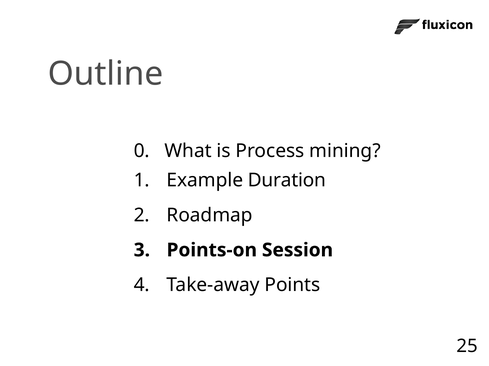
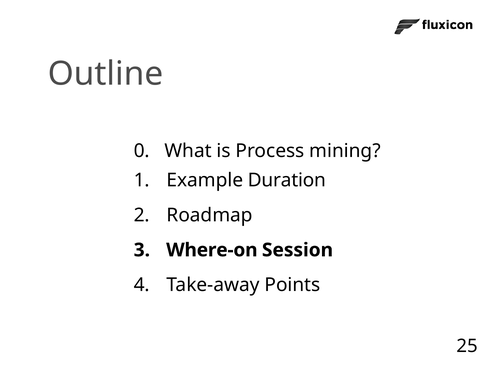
Points-on: Points-on -> Where-on
